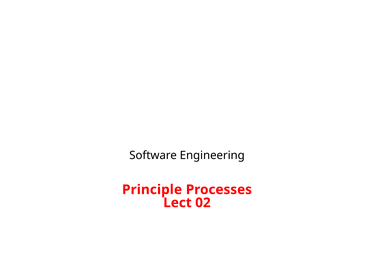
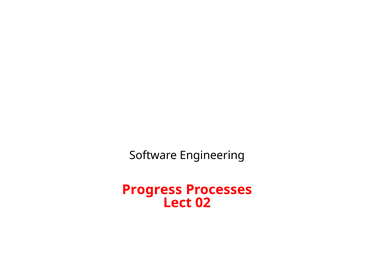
Principle: Principle -> Progress
